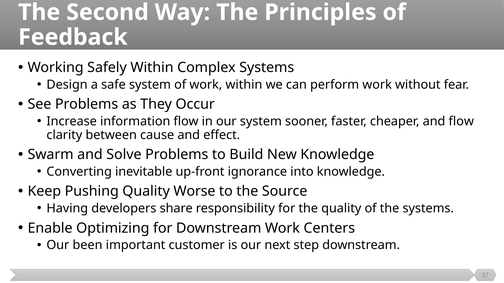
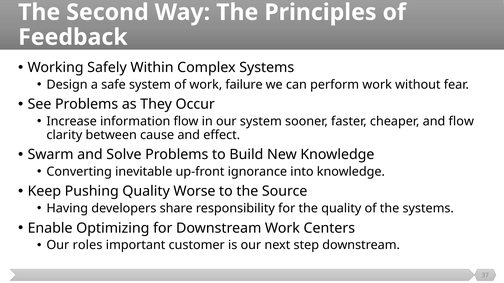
work within: within -> failure
been: been -> roles
